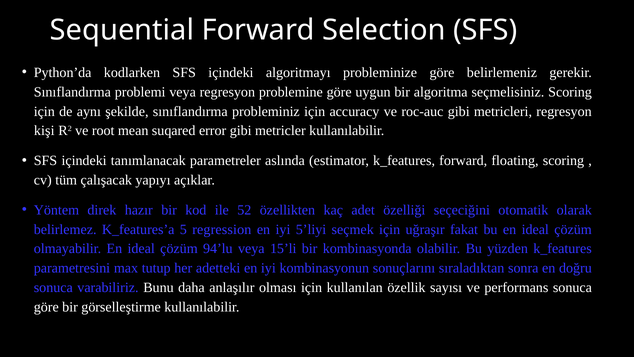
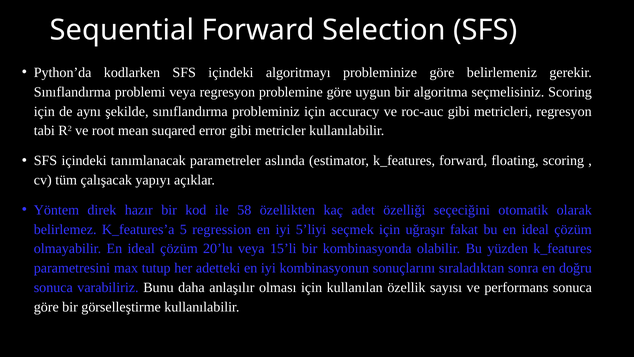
kişi: kişi -> tabi
52: 52 -> 58
94’lu: 94’lu -> 20’lu
